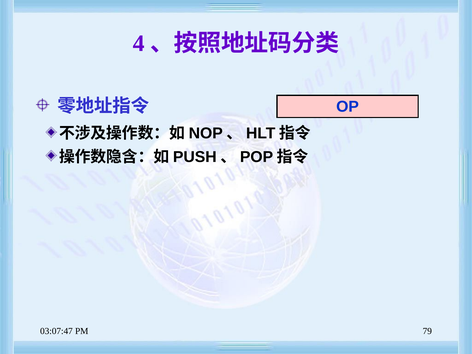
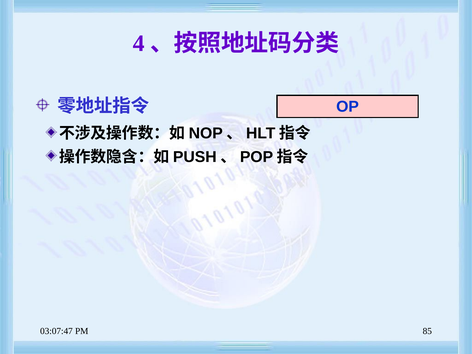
79: 79 -> 85
